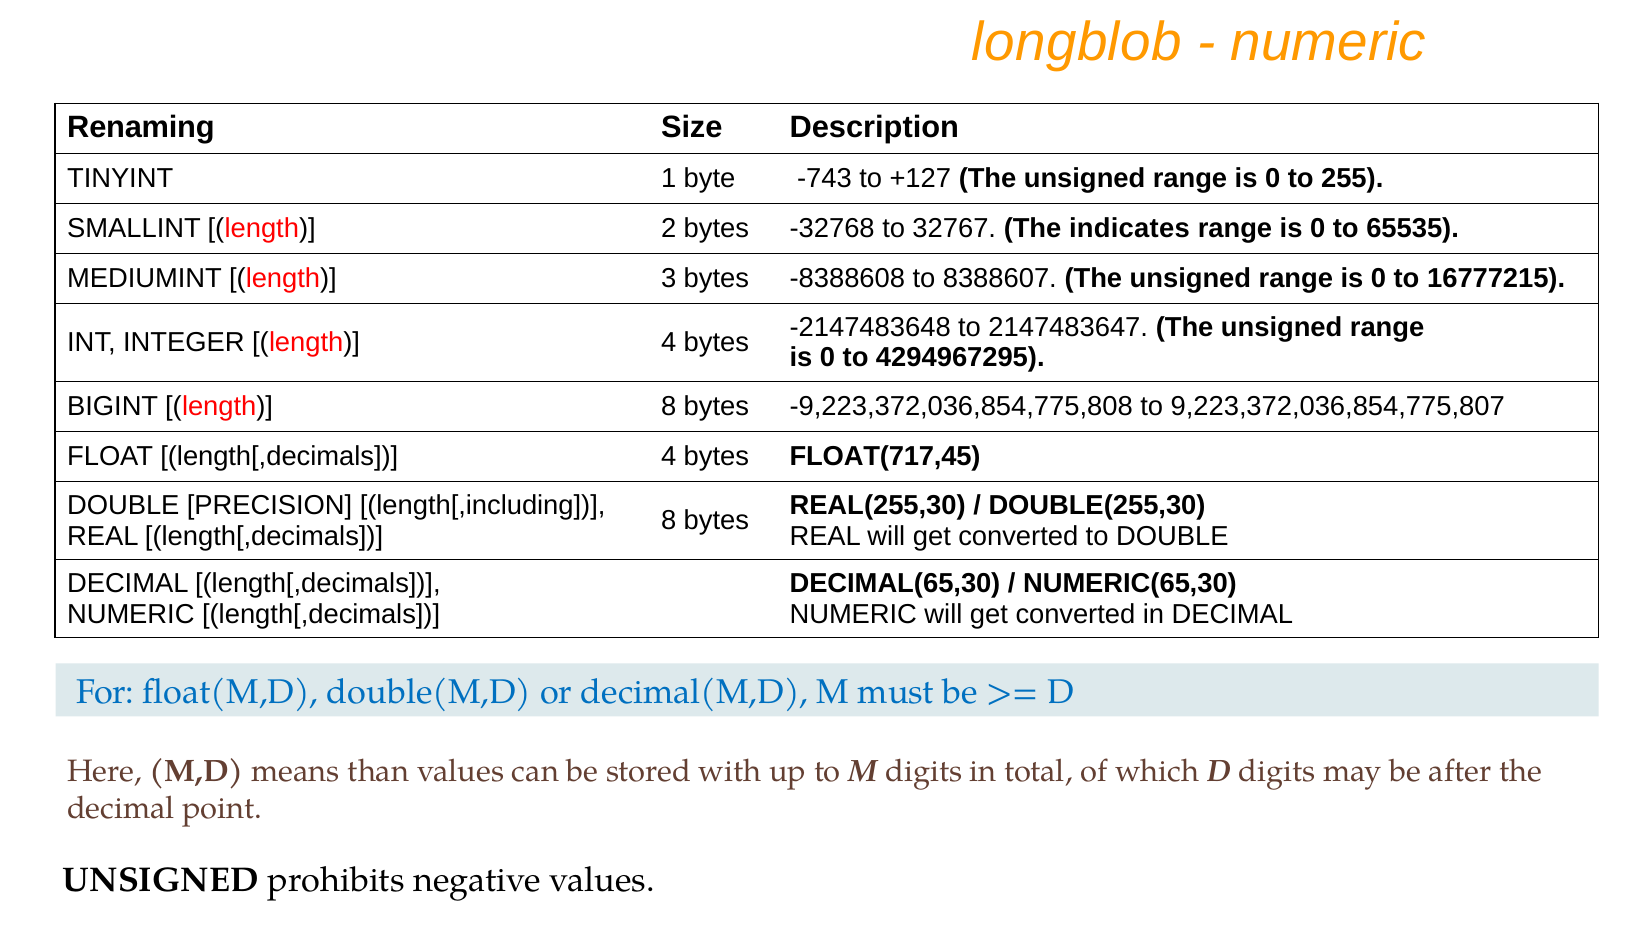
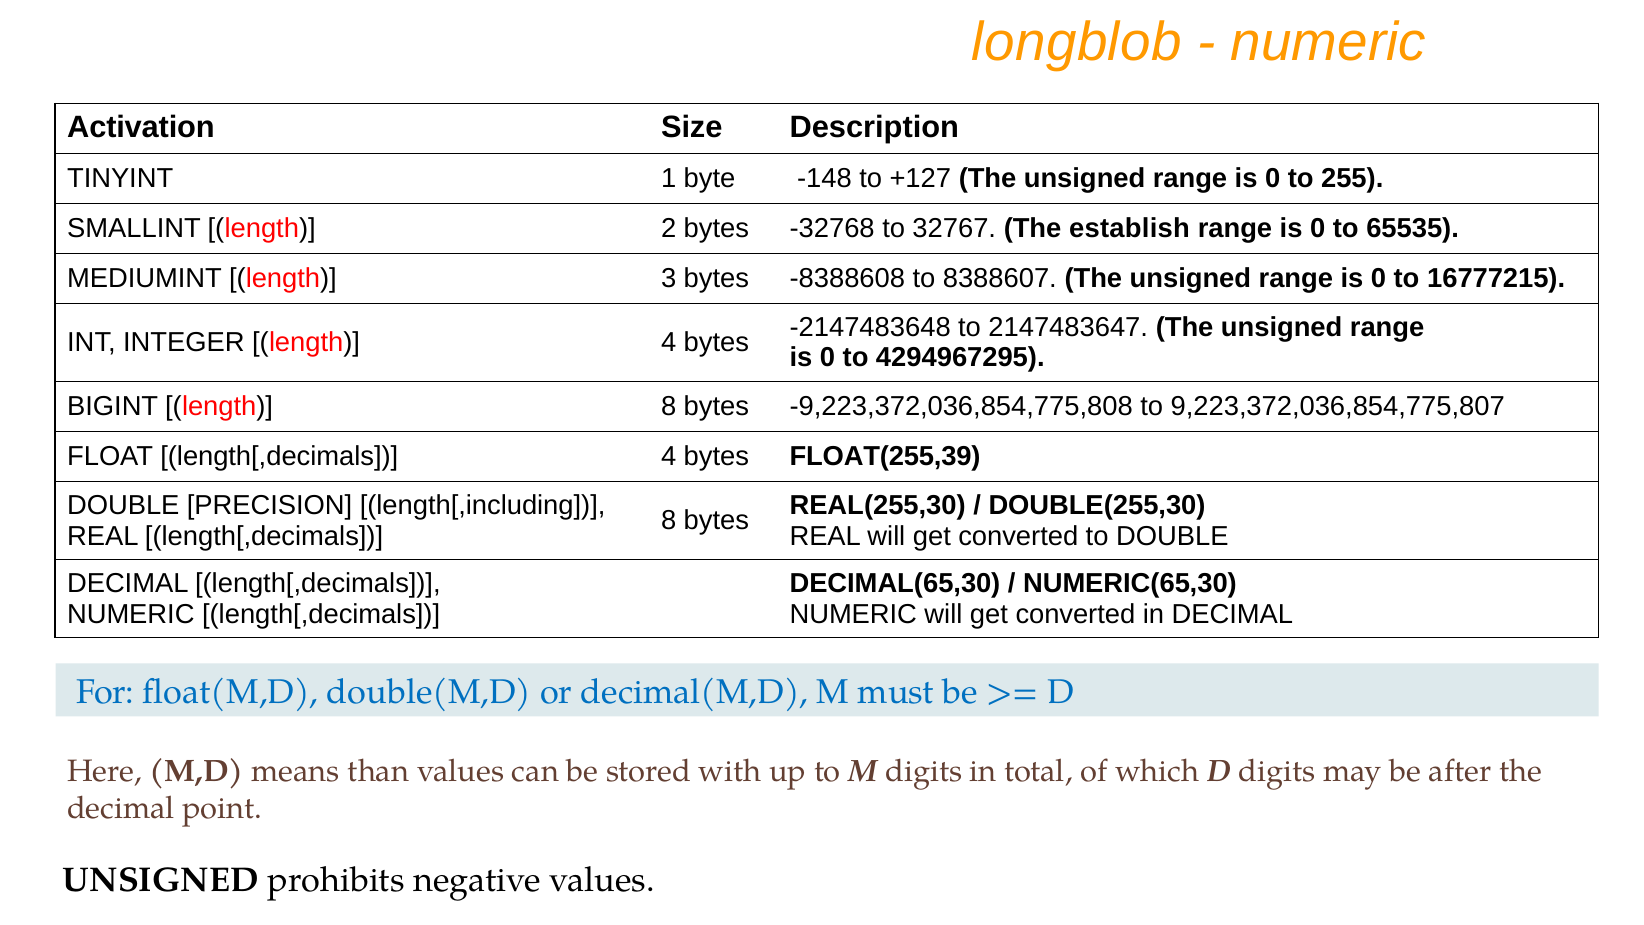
Renaming: Renaming -> Activation
-743: -743 -> -148
indicates: indicates -> establish
FLOAT(717,45: FLOAT(717,45 -> FLOAT(255,39
